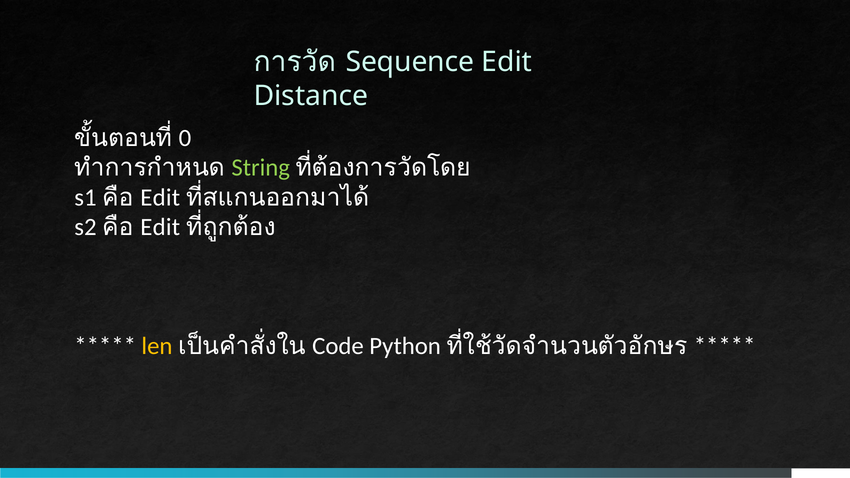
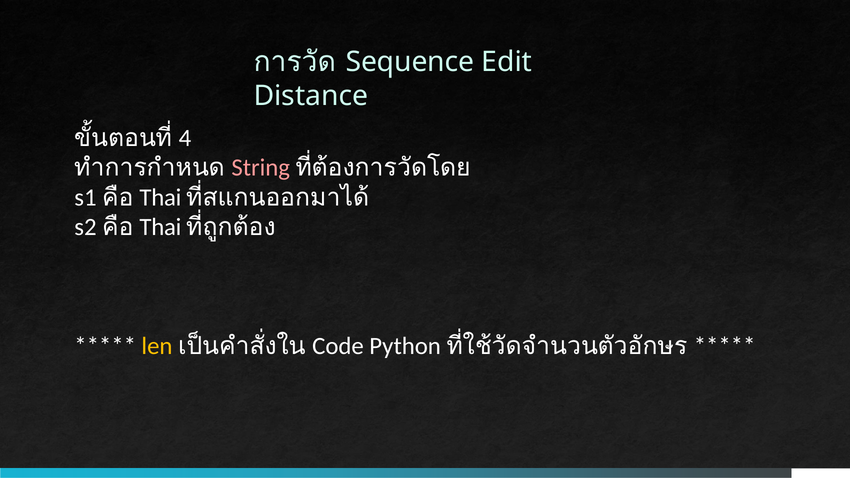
0: 0 -> 4
String colour: light green -> pink
Edit at (160, 198): Edit -> Thai
Edit at (160, 227): Edit -> Thai
